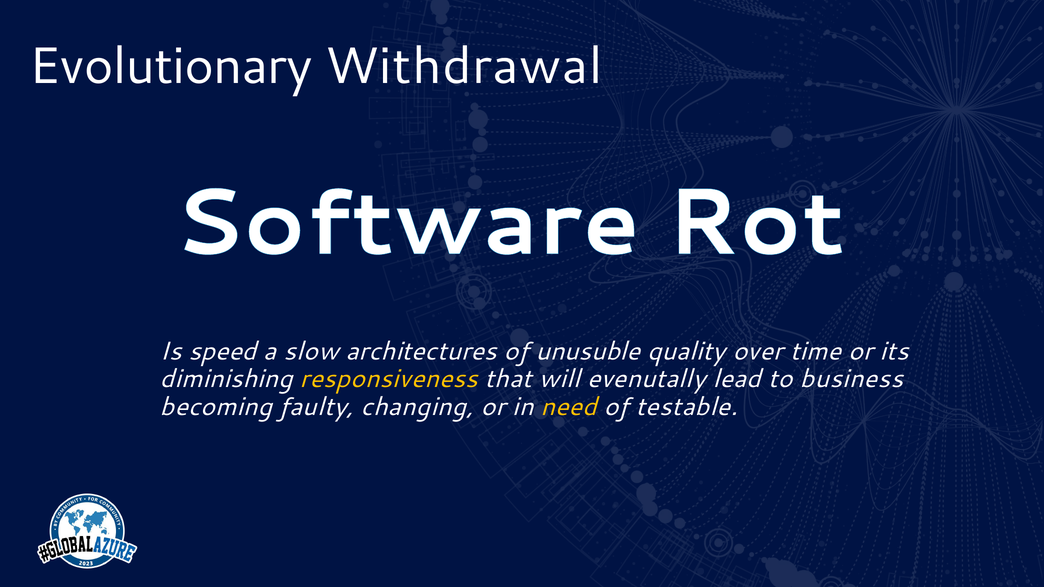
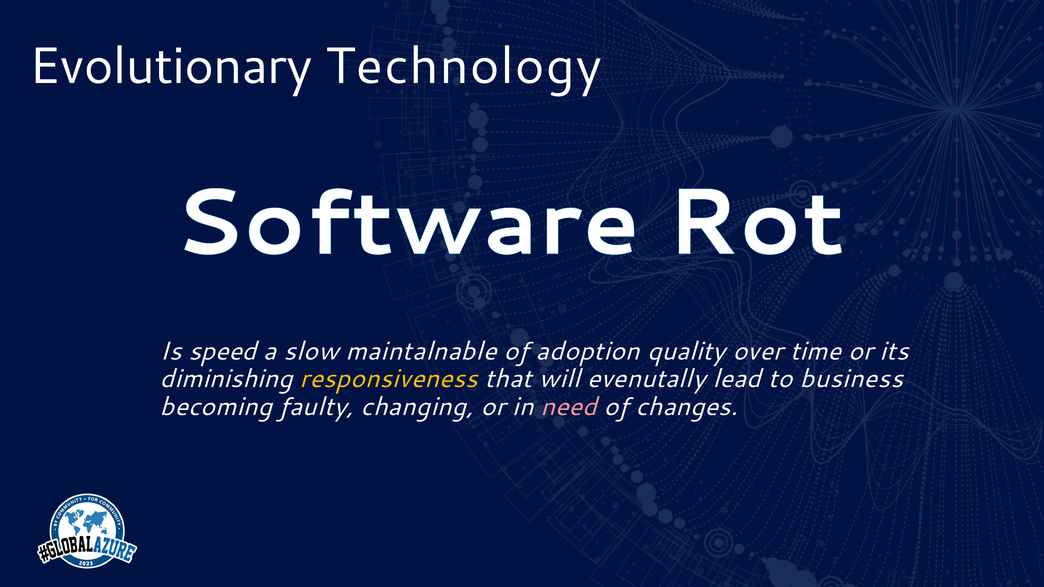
Withdrawal: Withdrawal -> Technology
architectures: architectures -> maintalnable
unusuble: unusuble -> adoption
need colour: yellow -> pink
testable: testable -> changes
